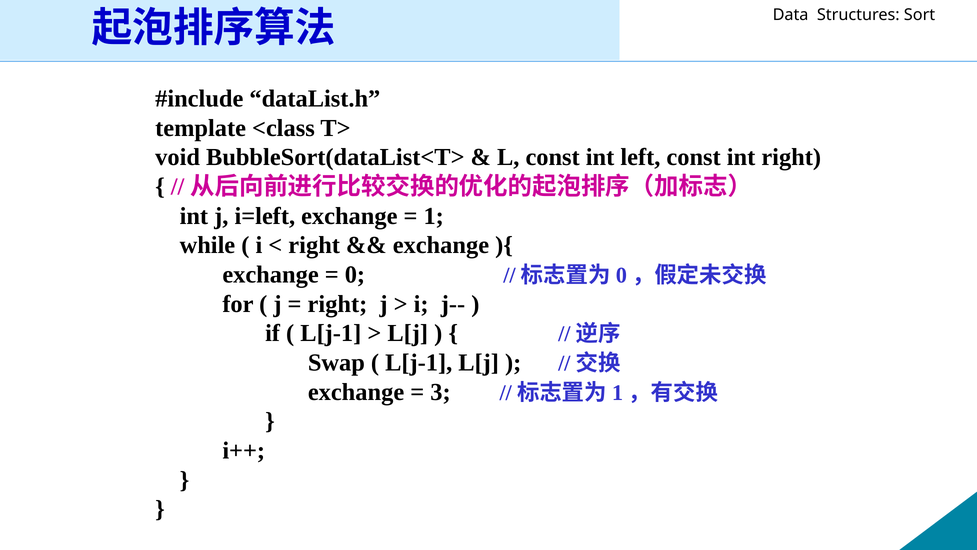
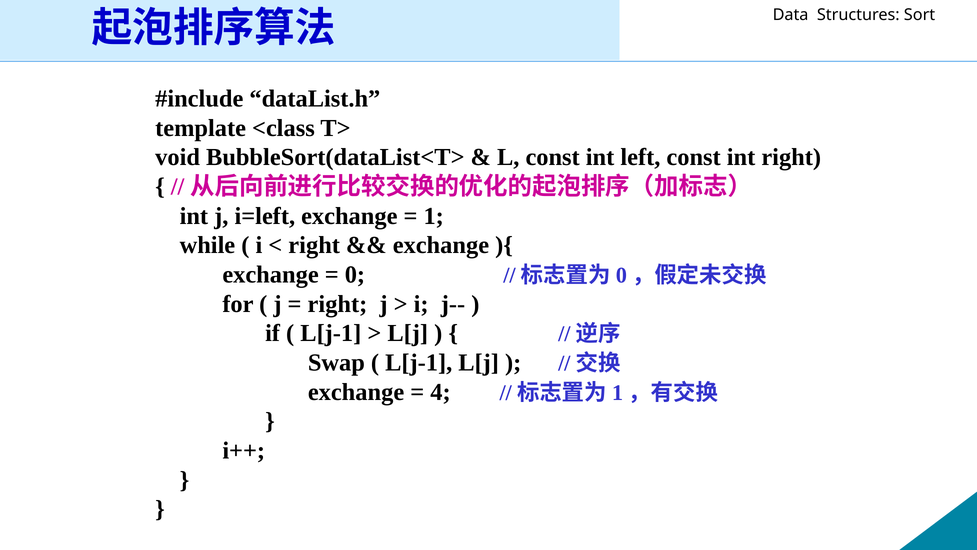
3: 3 -> 4
